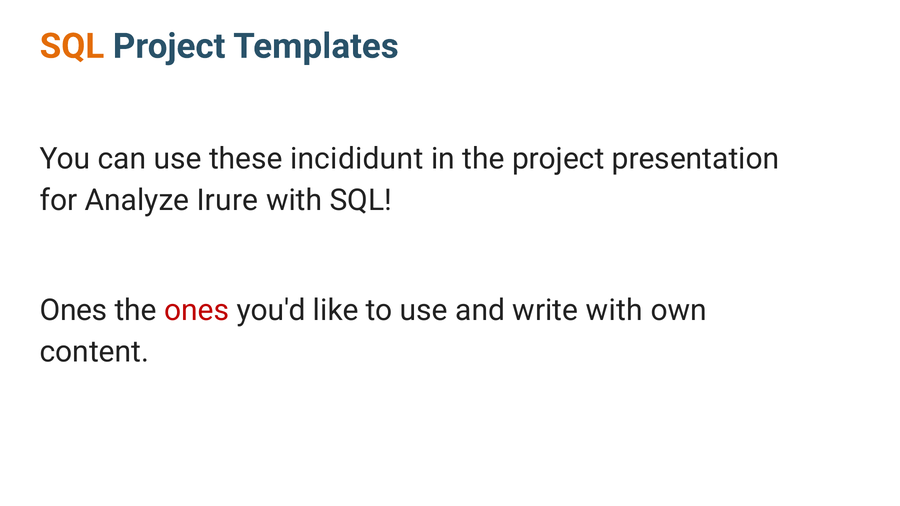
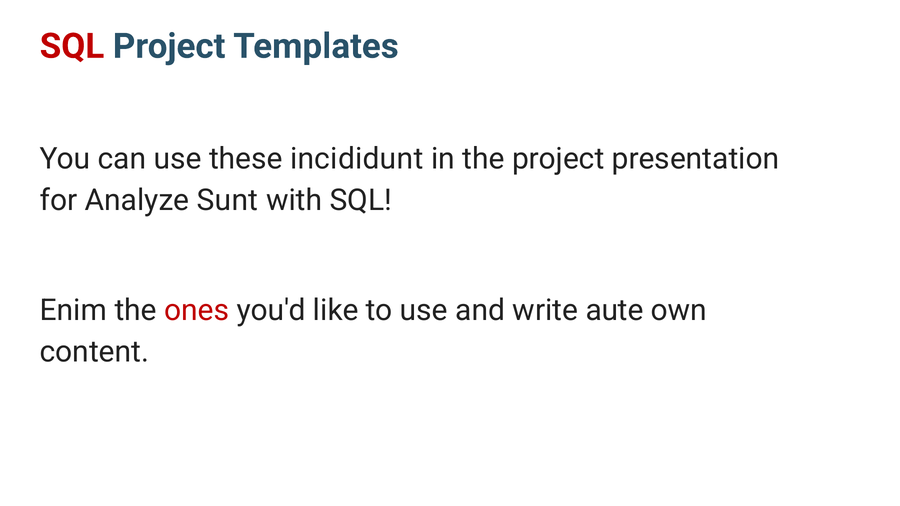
SQL at (72, 46) colour: orange -> red
Irure: Irure -> Sunt
Ones at (74, 311): Ones -> Enim
write with: with -> aute
